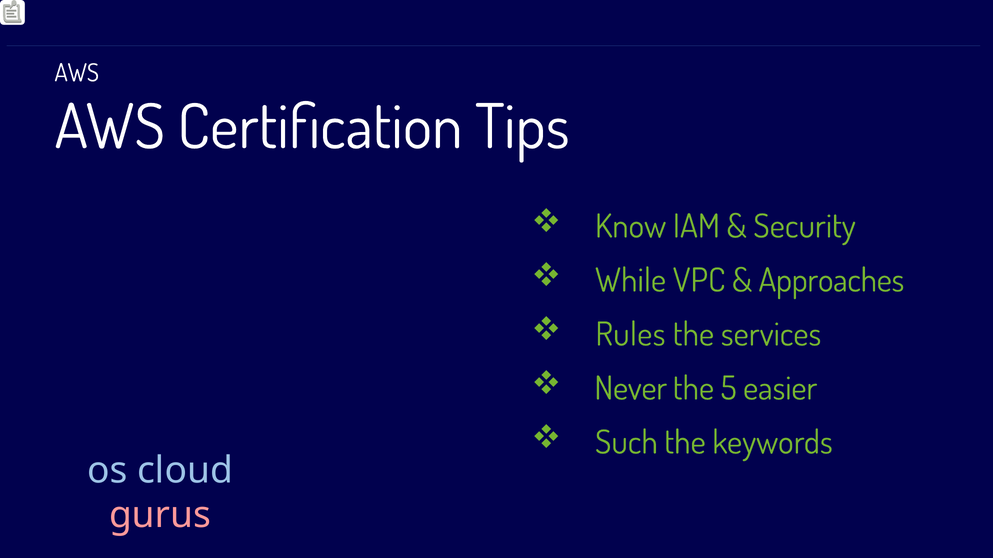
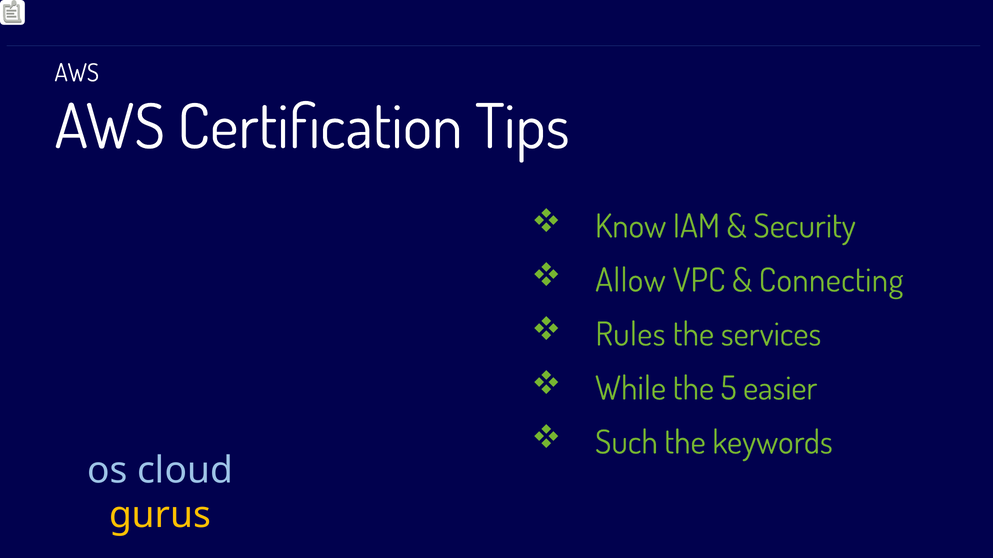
While: While -> Allow
Approaches: Approaches -> Connecting
Never: Never -> While
gurus colour: pink -> yellow
